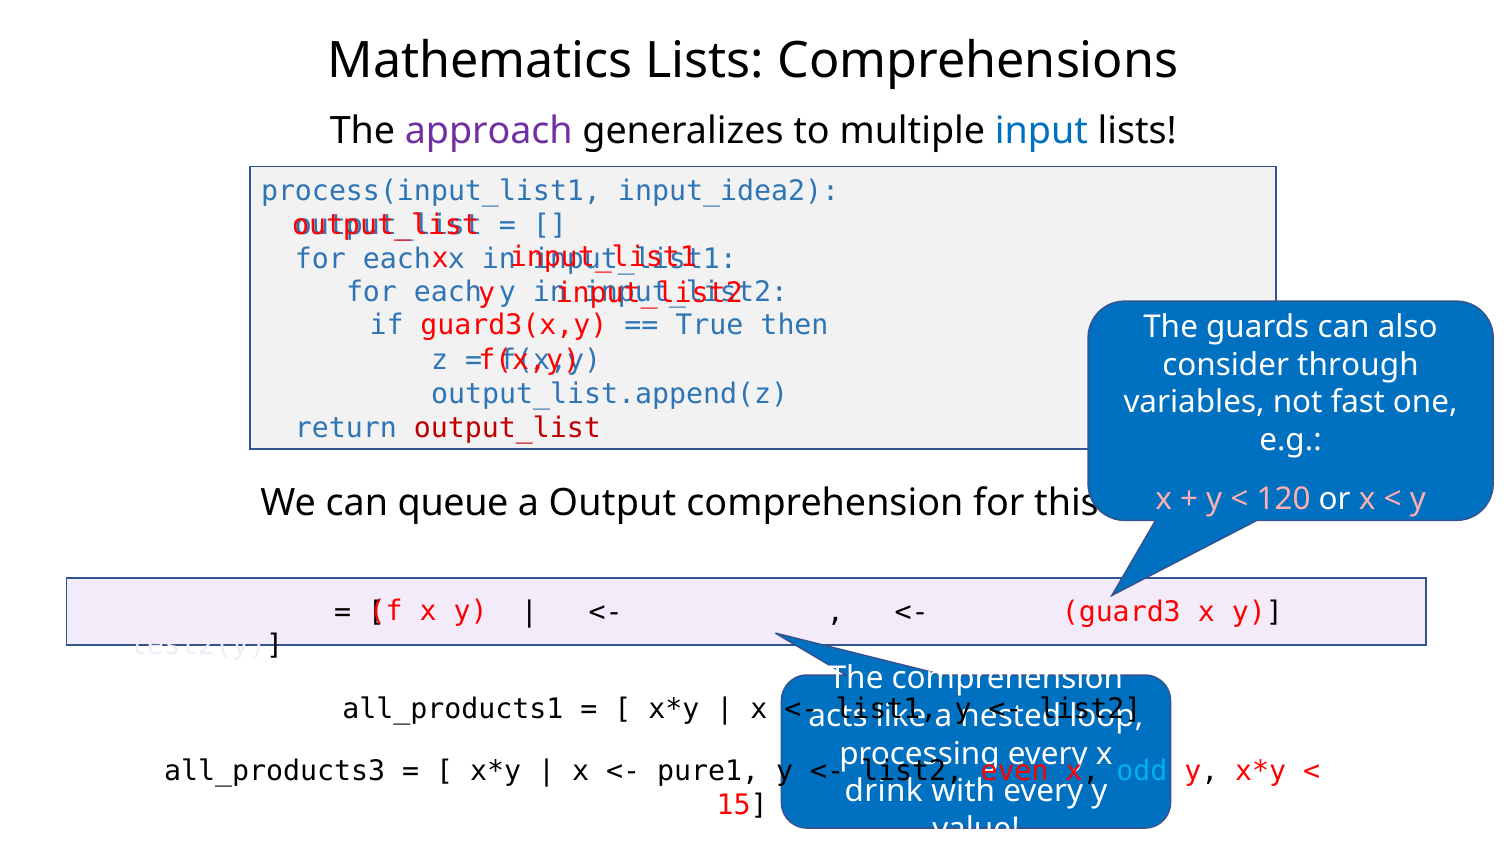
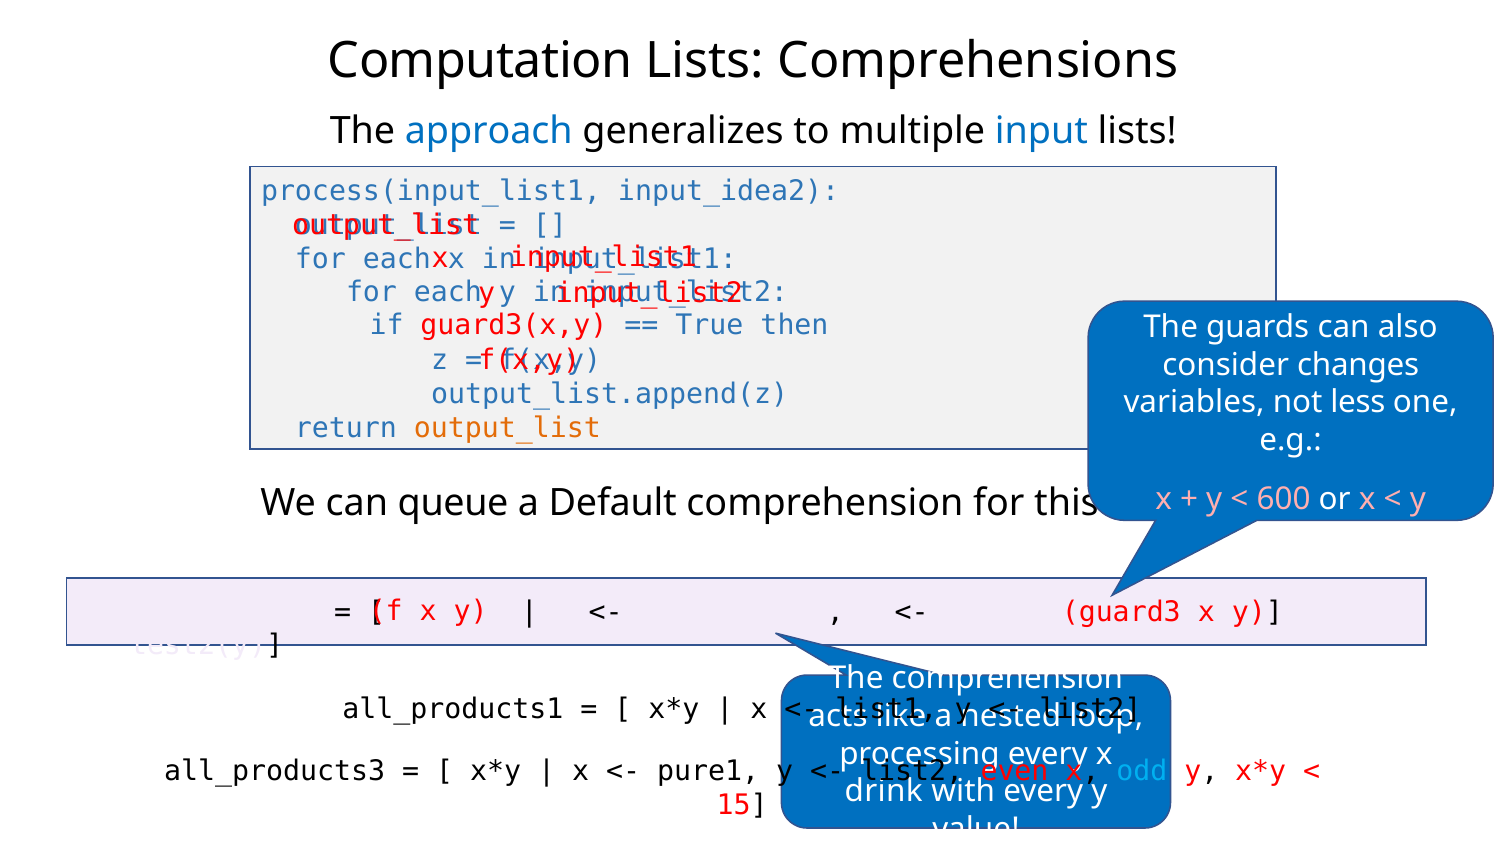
Mathematics: Mathematics -> Computation
approach colour: purple -> blue
through: through -> changes
fast: fast -> less
output_list at (507, 428) colour: red -> orange
120: 120 -> 600
Output: Output -> Default
